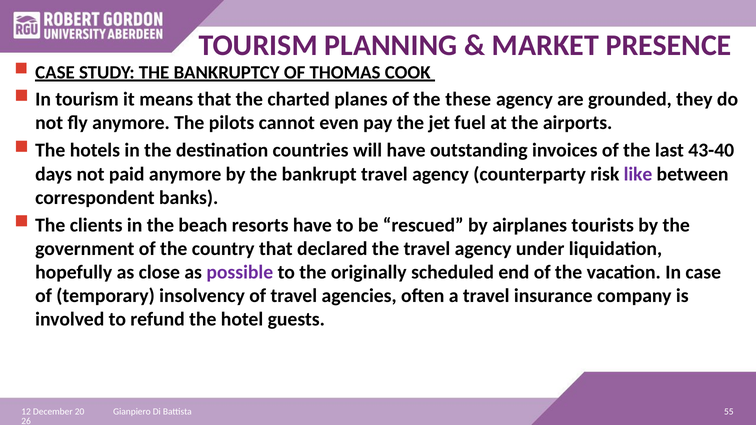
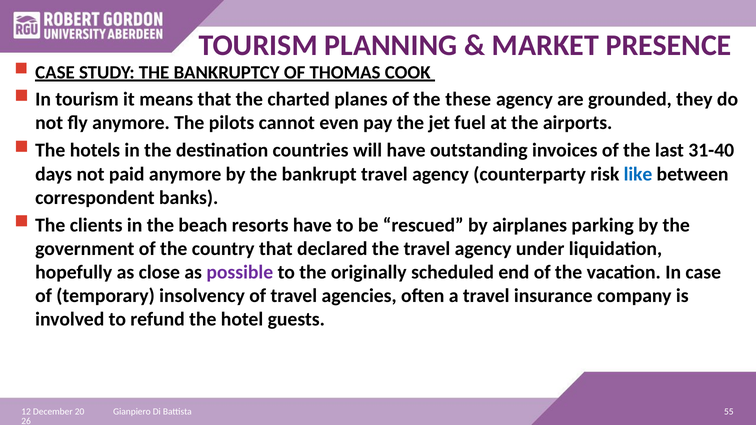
43-40: 43-40 -> 31-40
like colour: purple -> blue
tourists: tourists -> parking
